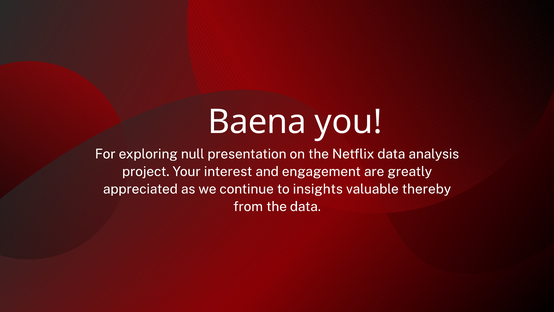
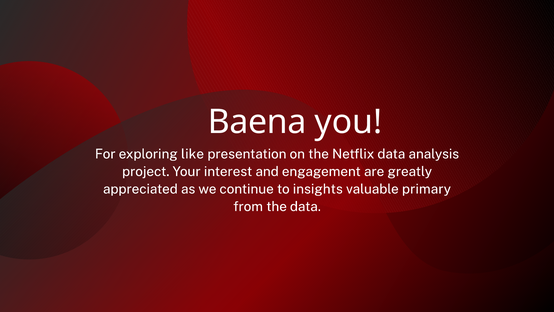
null: null -> like
thereby: thereby -> primary
